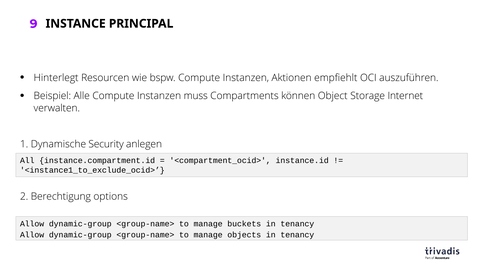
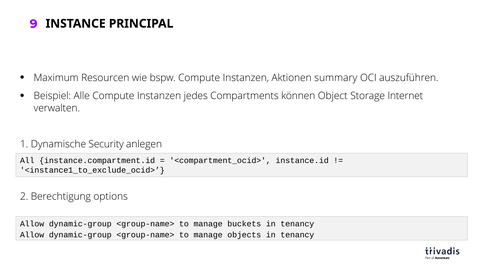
Hinterlegt: Hinterlegt -> Maximum
empfiehlt: empfiehlt -> summary
muss: muss -> jedes
